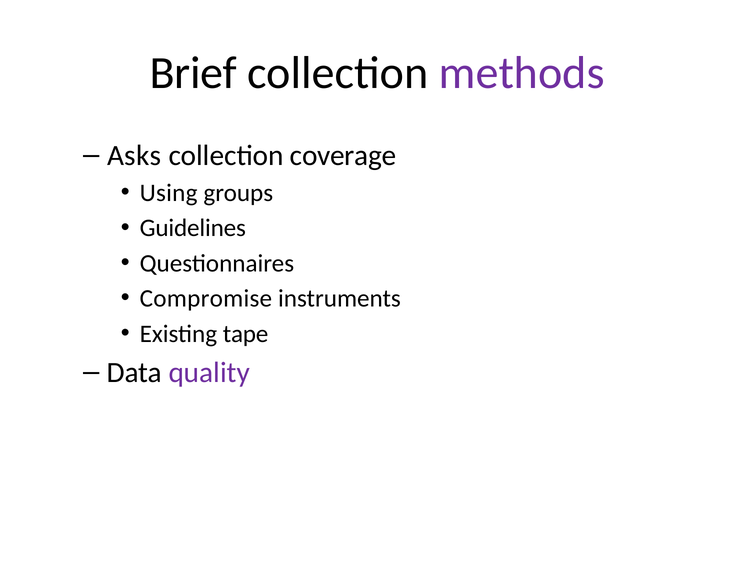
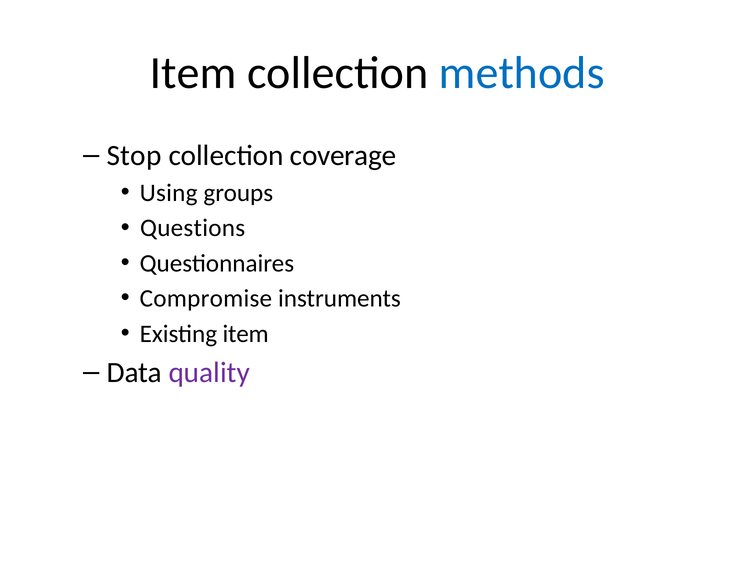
Brief at (193, 73): Brief -> Item
methods colour: purple -> blue
Asks: Asks -> Stop
Guidelines: Guidelines -> Questions
Existing tape: tape -> item
